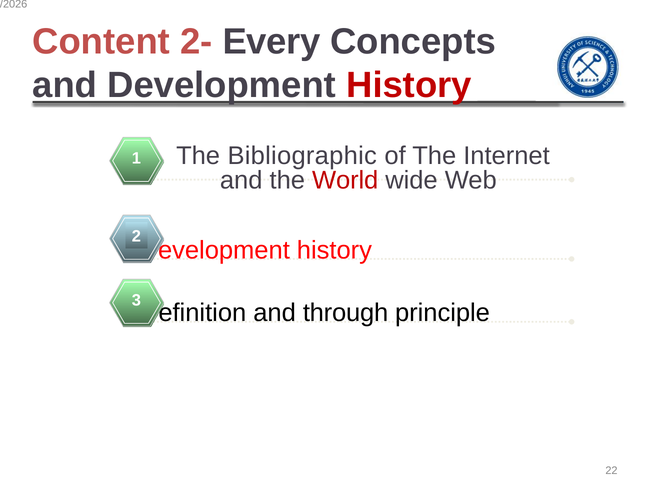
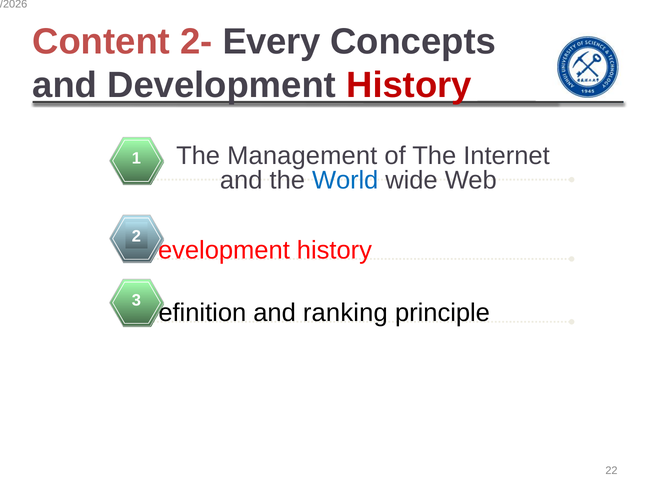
Bibliographic: Bibliographic -> Management
World colour: red -> blue
through: through -> ranking
